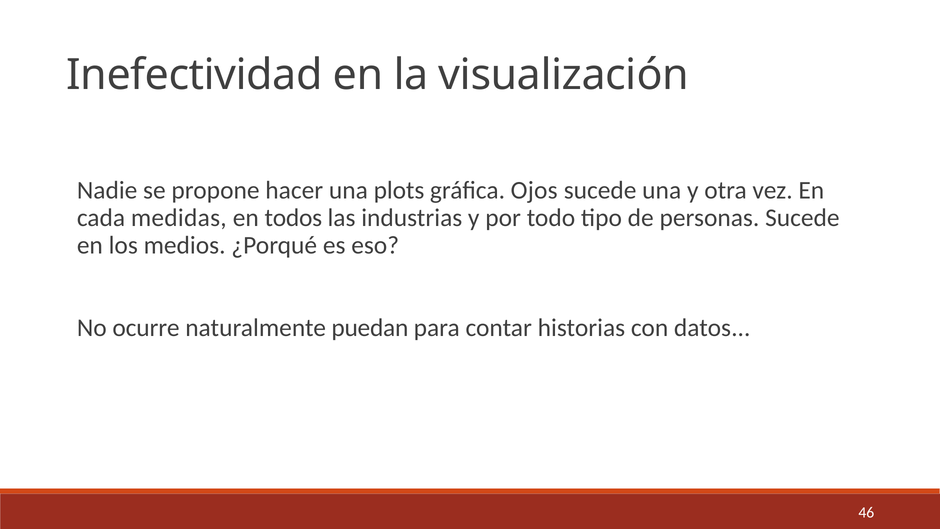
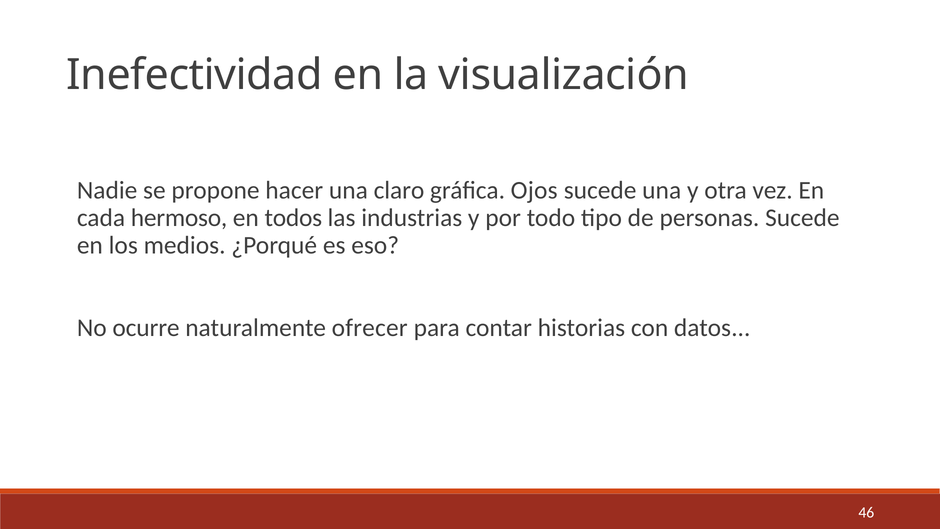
plots: plots -> claro
medidas: medidas -> hermoso
puedan: puedan -> ofrecer
